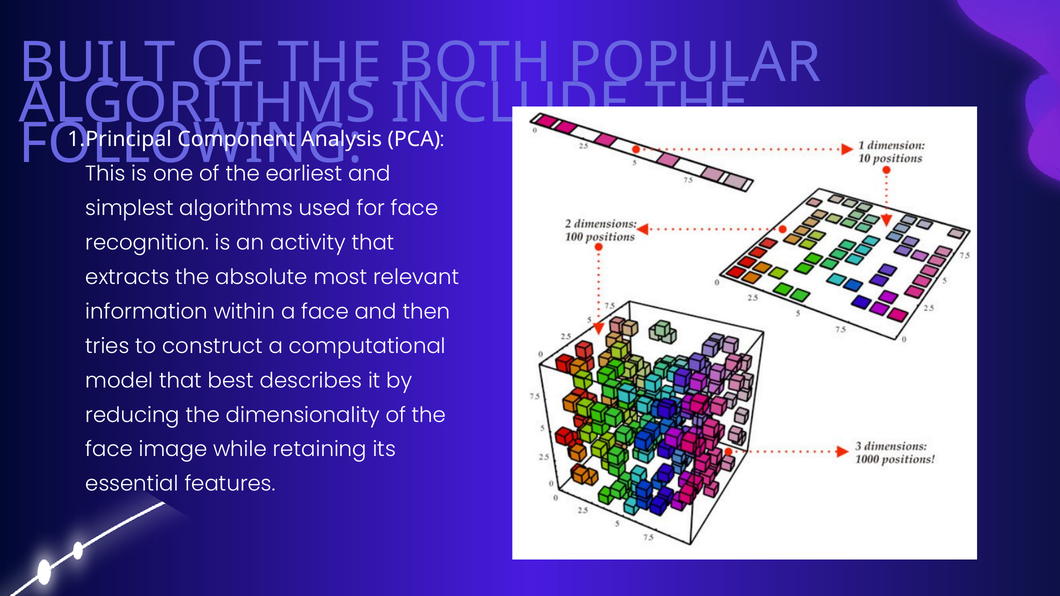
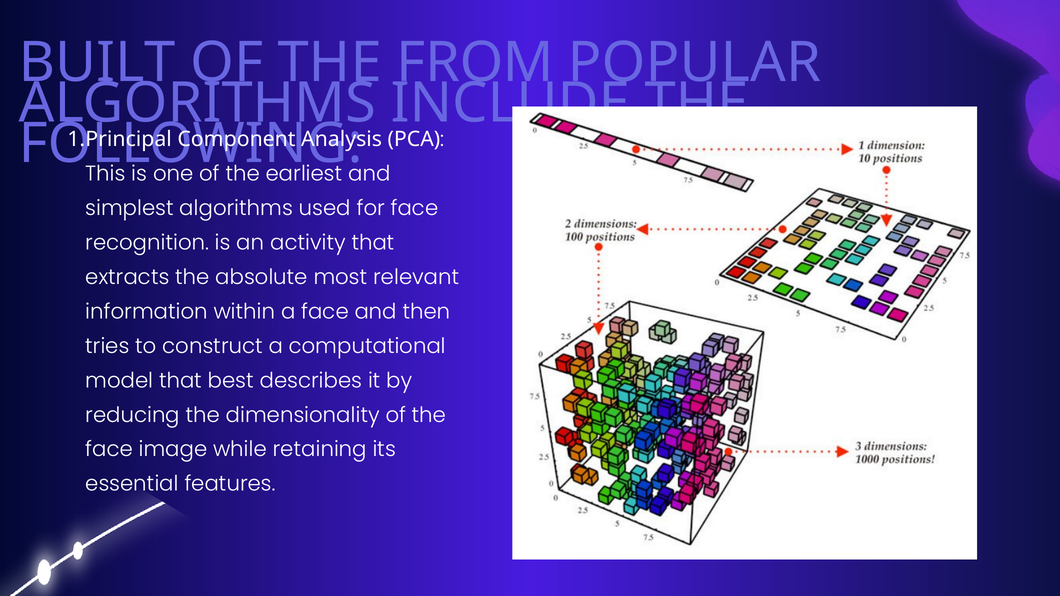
BOTH: BOTH -> FROM
